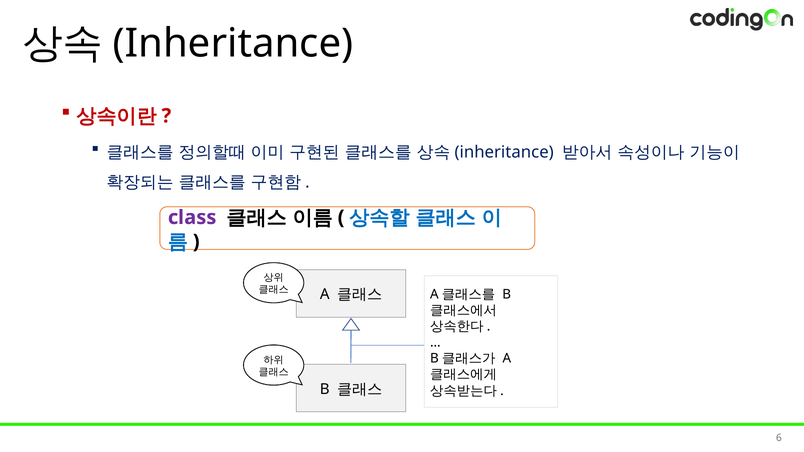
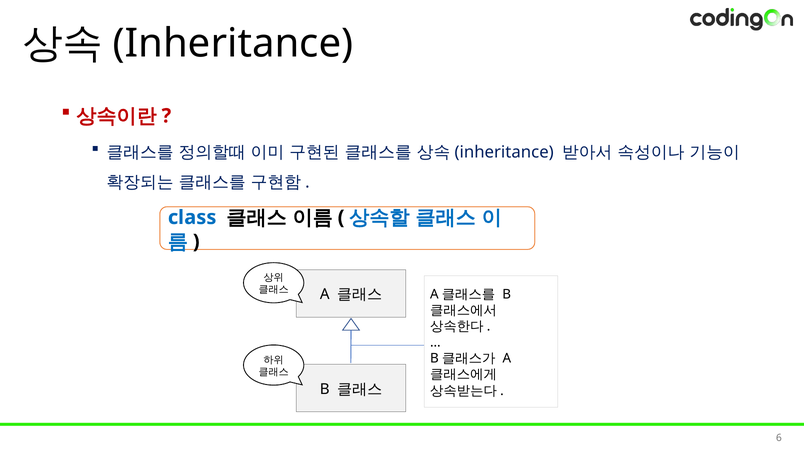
class colour: purple -> blue
